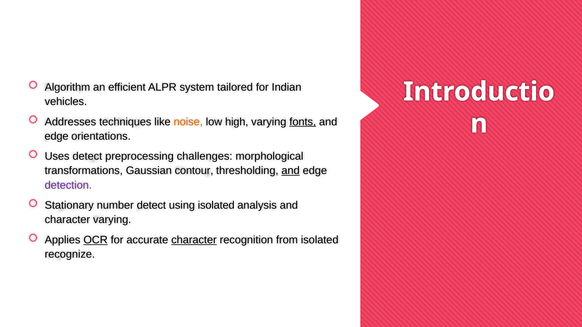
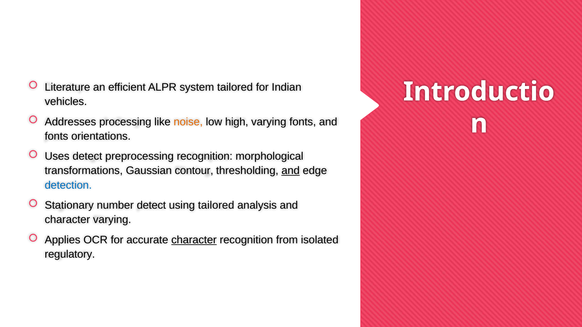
Algorithm: Algorithm -> Literature
techniques: techniques -> processing
fonts at (303, 122) underline: present -> none
edge at (57, 136): edge -> fonts
preprocessing challenges: challenges -> recognition
detection colour: purple -> blue
using isolated: isolated -> tailored
OCR underline: present -> none
recognize: recognize -> regulatory
